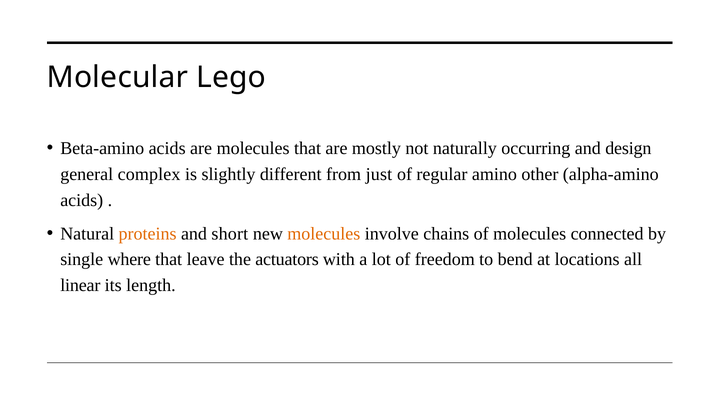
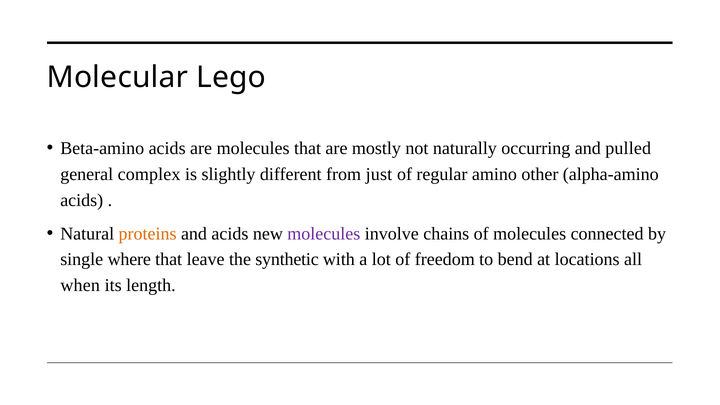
design: design -> pulled
and short: short -> acids
molecules at (324, 234) colour: orange -> purple
actuators: actuators -> synthetic
linear: linear -> when
